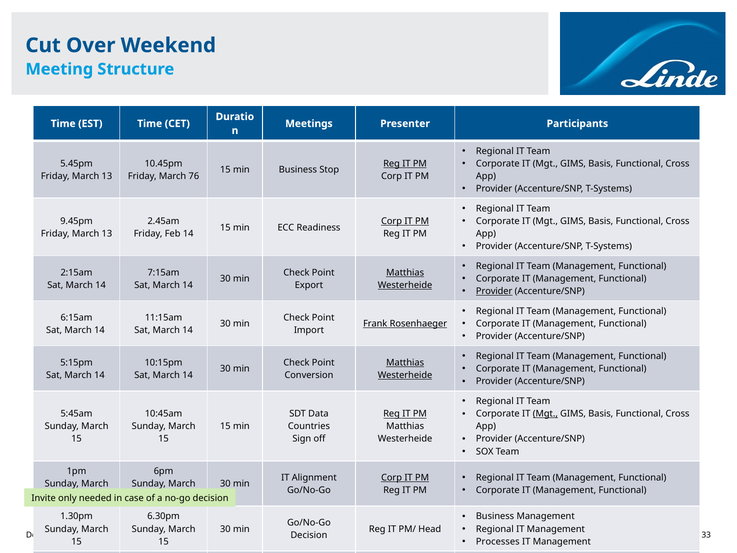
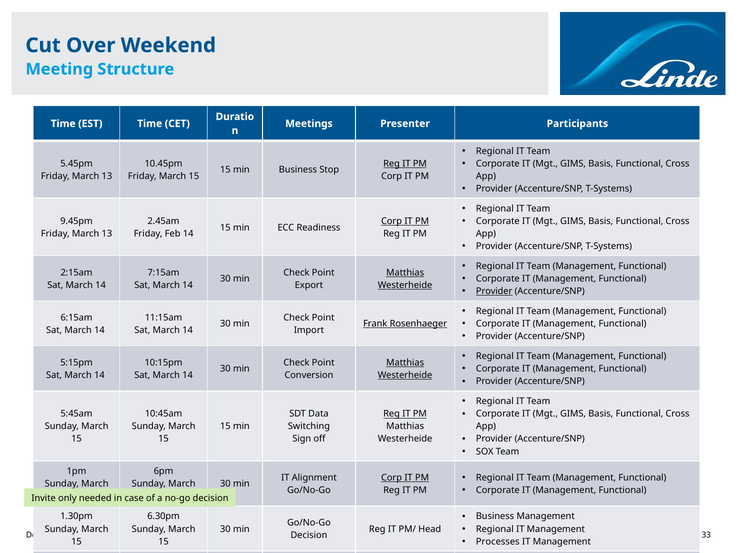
Friday March 76: 76 -> 15
Mgt at (545, 414) underline: present -> none
Countries: Countries -> Switching
